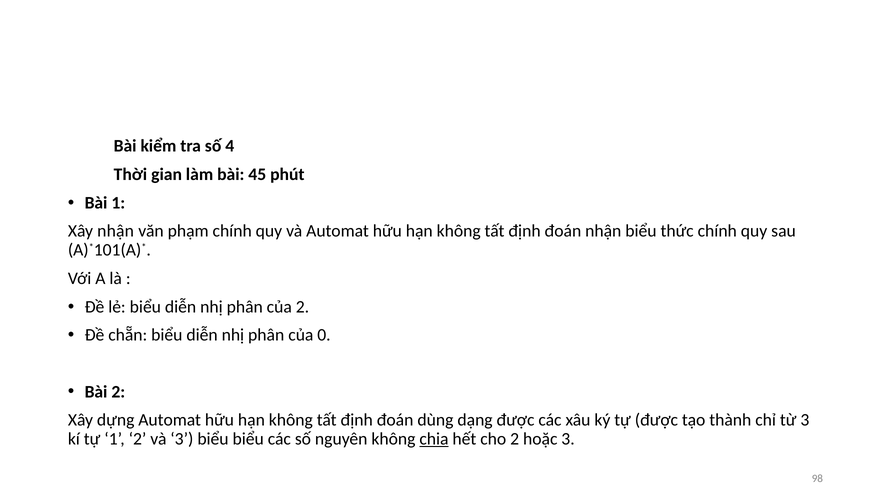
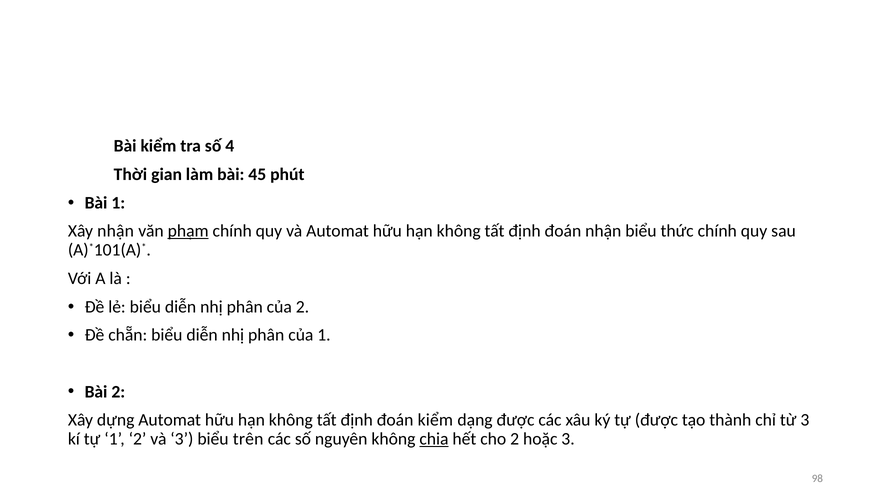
phạm underline: none -> present
của 0: 0 -> 1
đoán dùng: dùng -> kiểm
biểu biểu: biểu -> trên
